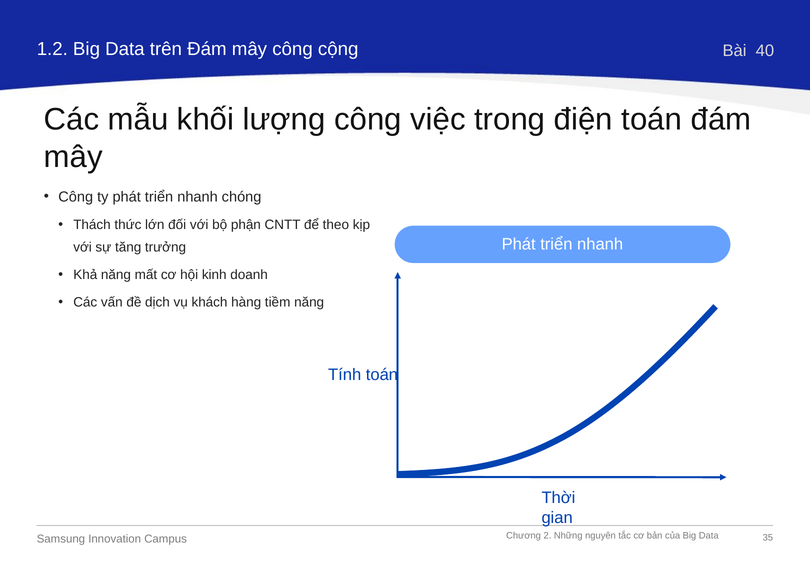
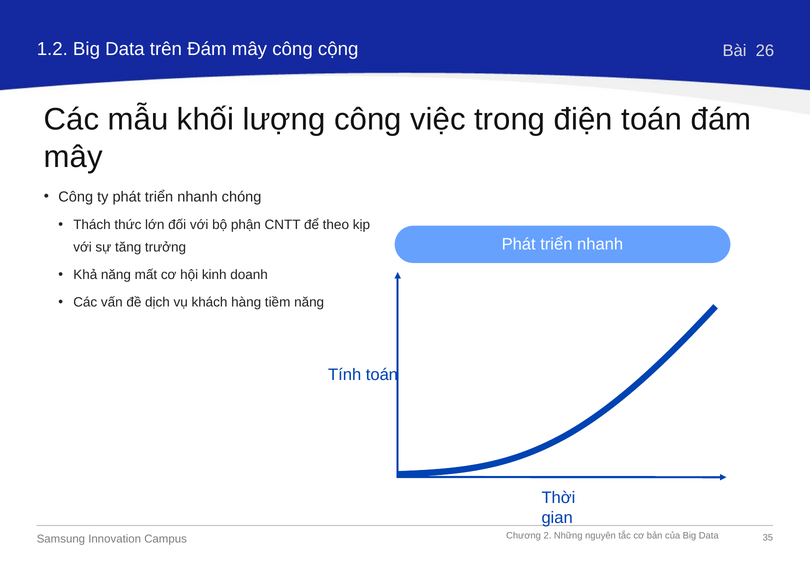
40: 40 -> 26
